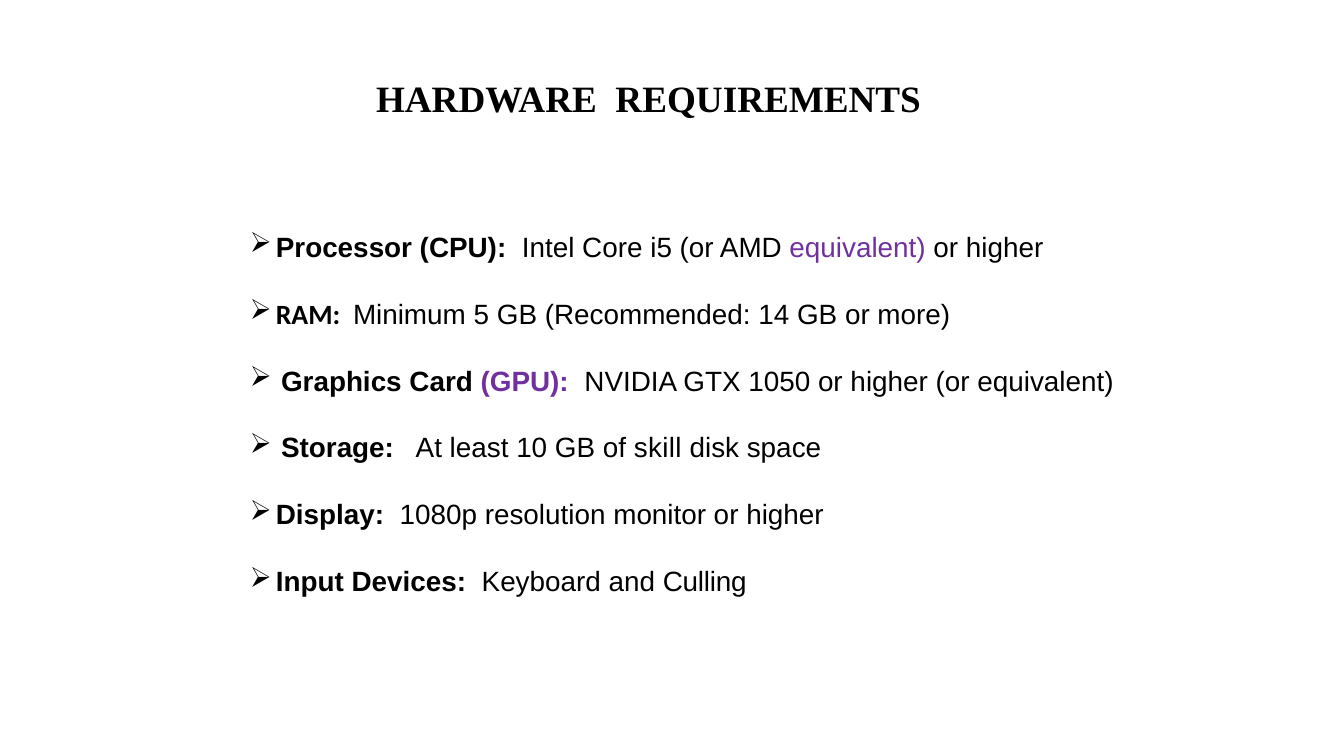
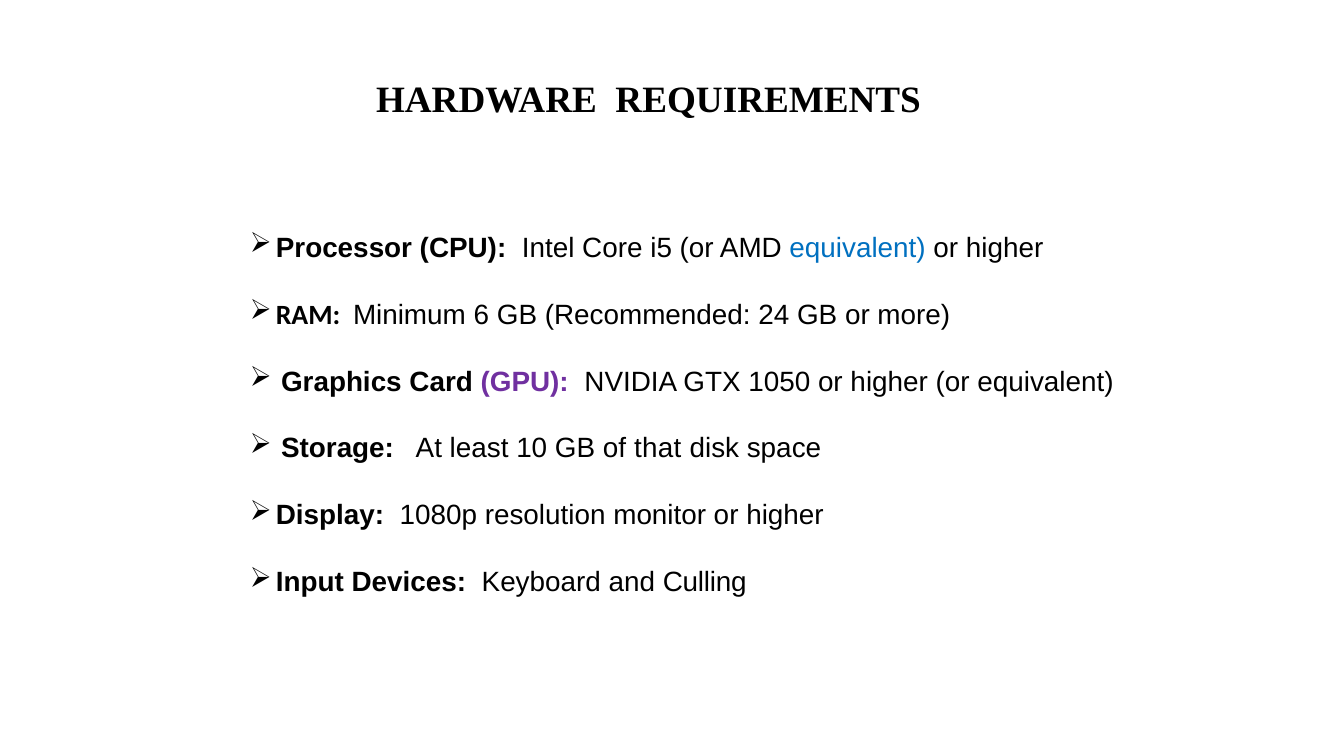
equivalent at (858, 248) colour: purple -> blue
5: 5 -> 6
14: 14 -> 24
skill: skill -> that
